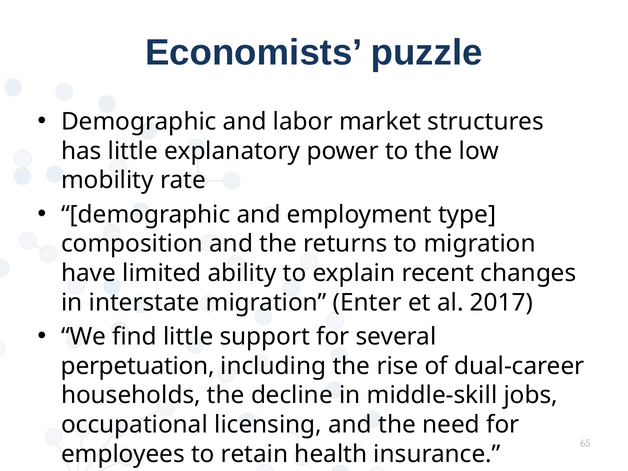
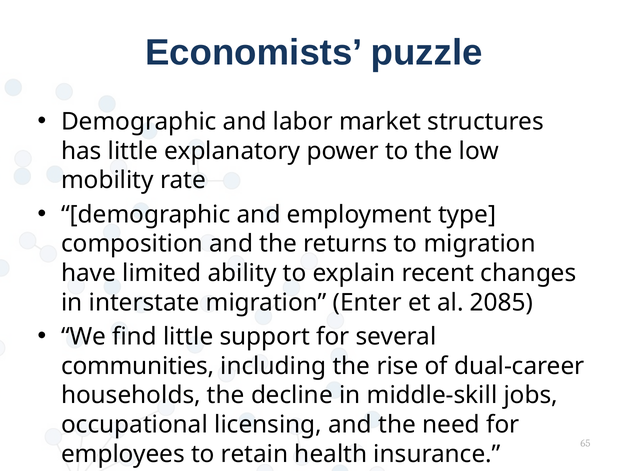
2017 at (501, 303): 2017 -> 2085
perpetuation: perpetuation -> communities
